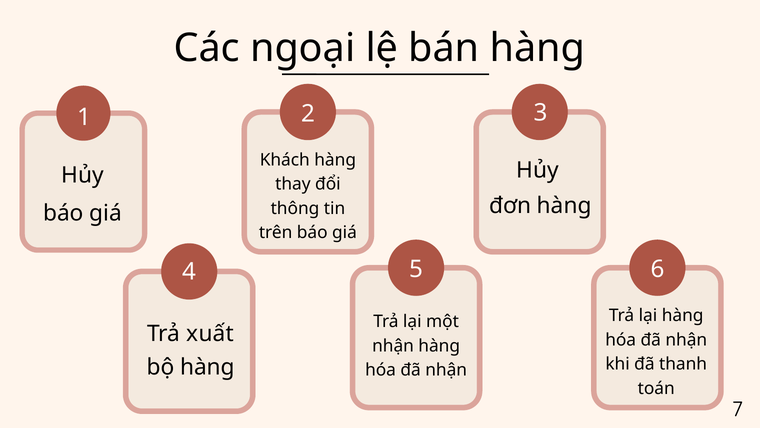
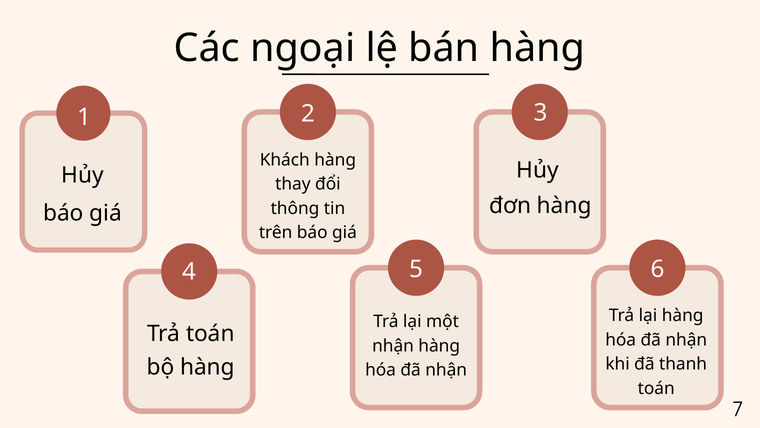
Trả xuất: xuất -> toán
